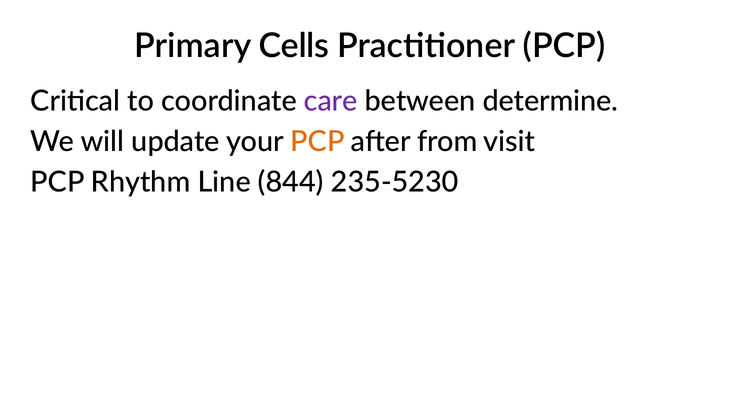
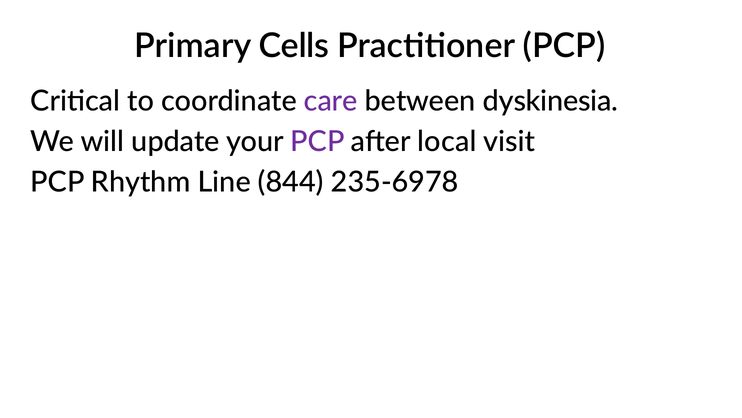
determine: determine -> dyskinesia
PCP at (318, 141) colour: orange -> purple
from: from -> local
235-5230: 235-5230 -> 235-6978
